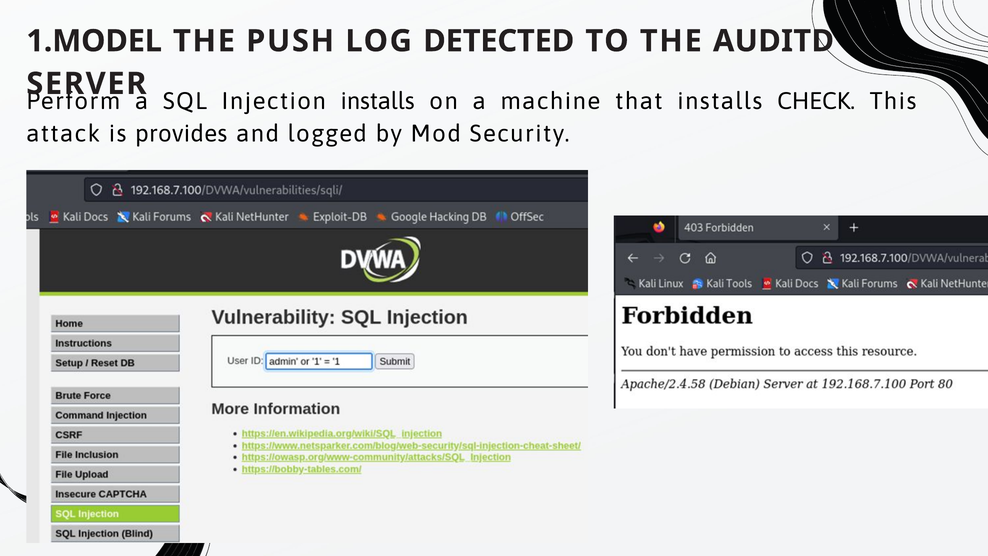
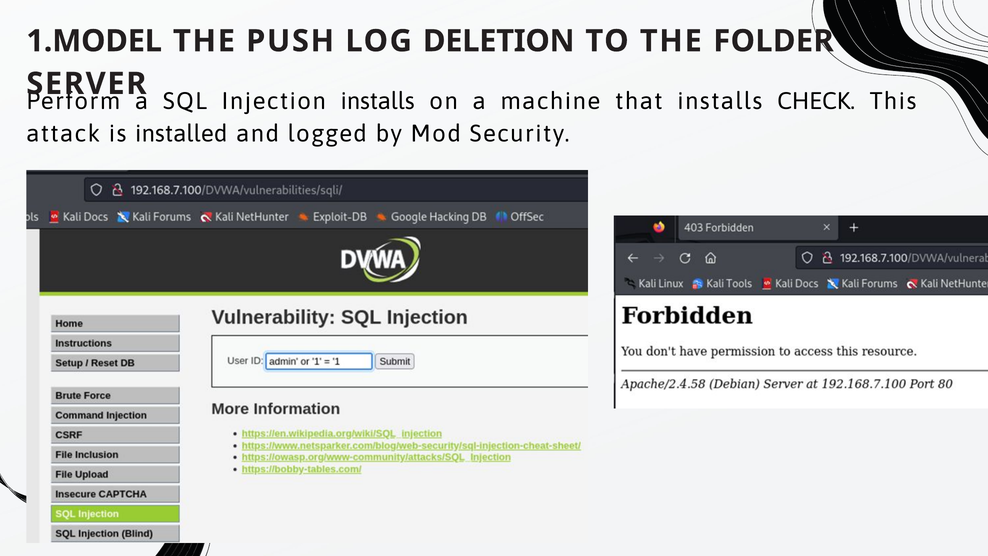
DETECTED: DETECTED -> DELETION
AUDITD: AUDITD -> FOLDER
provides: provides -> installed
